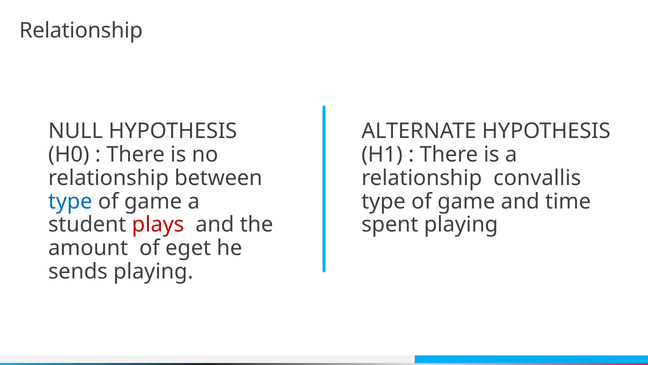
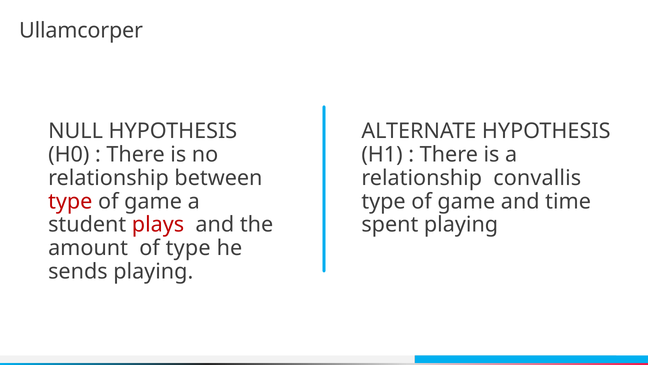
Relationship at (81, 31): Relationship -> Ullamcorper
type at (70, 201) colour: blue -> red
of eget: eget -> type
